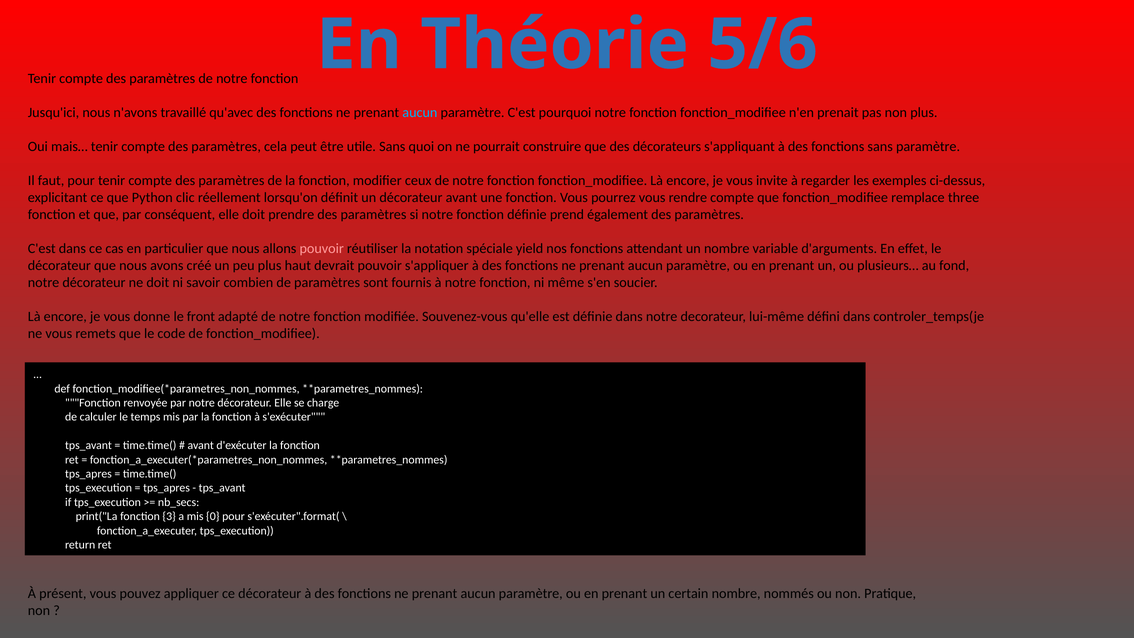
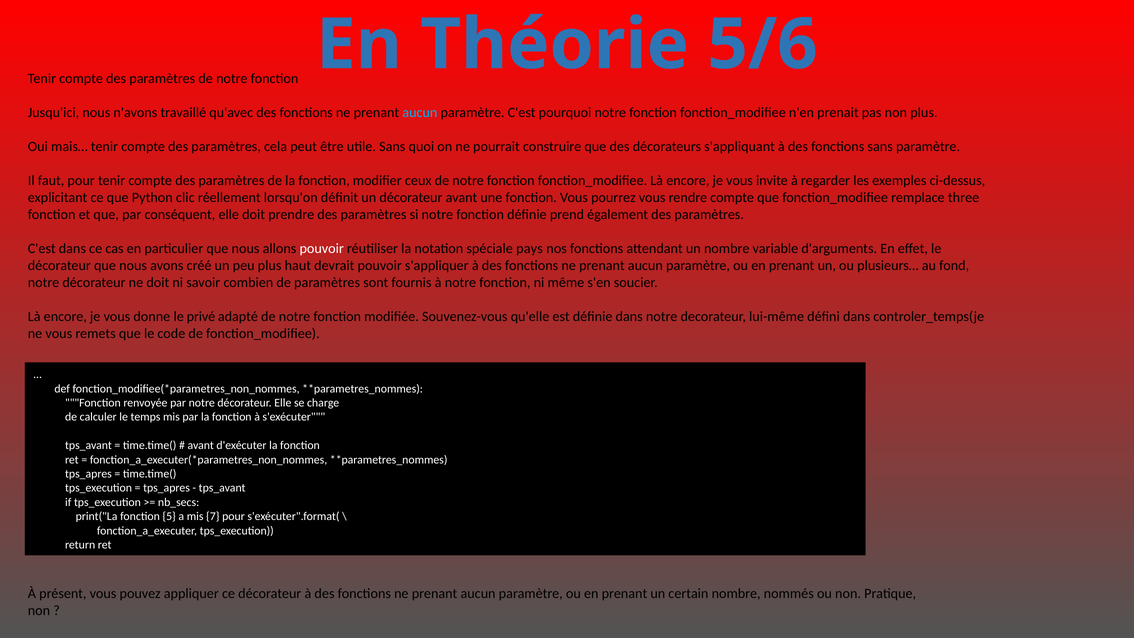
pouvoir at (322, 249) colour: pink -> white
yield: yield -> pays
front: front -> privé
3: 3 -> 5
0: 0 -> 7
